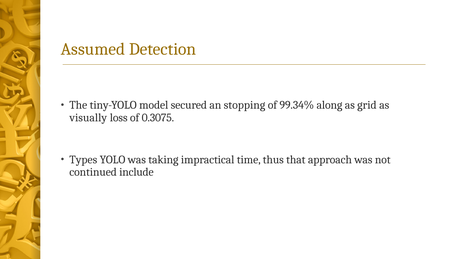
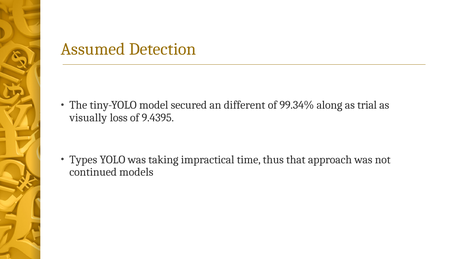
stopping: stopping -> different
grid: grid -> trial
0.3075: 0.3075 -> 9.4395
include: include -> models
